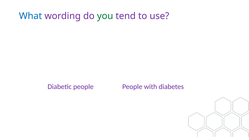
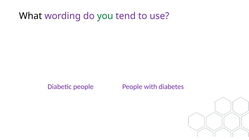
What colour: blue -> black
